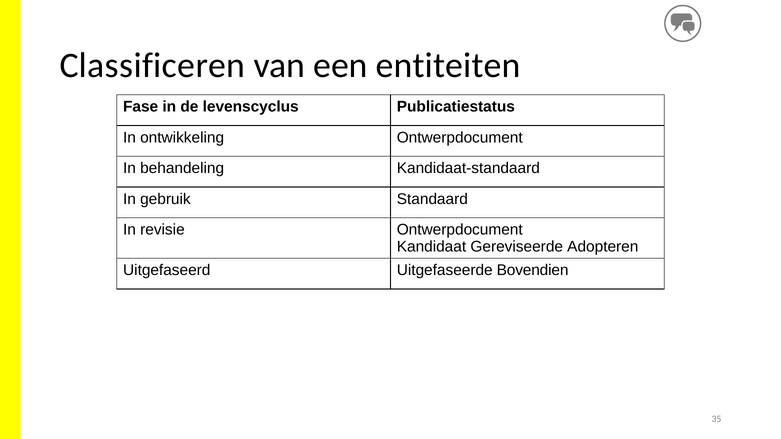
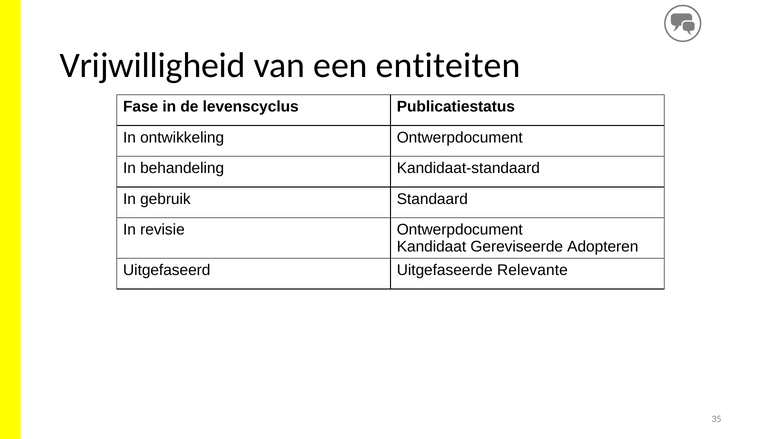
Classificeren: Classificeren -> Vrijwilligheid
Bovendien: Bovendien -> Relevante
